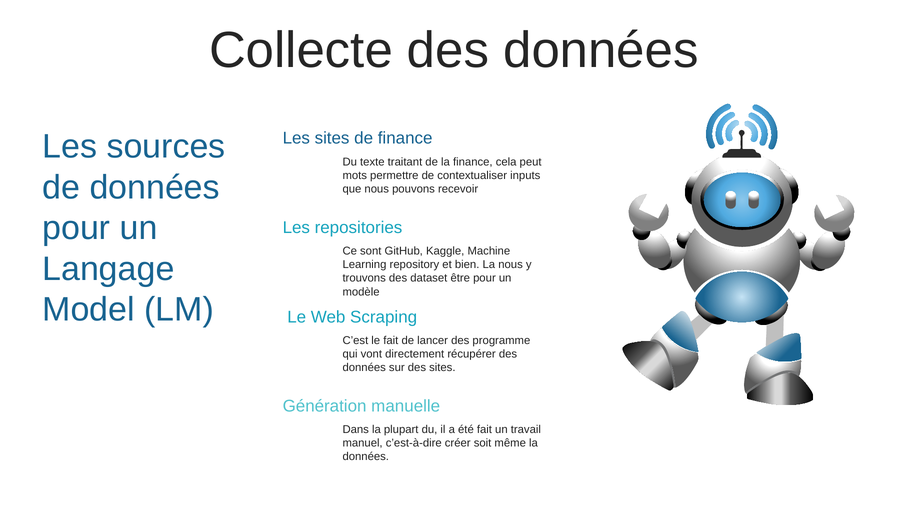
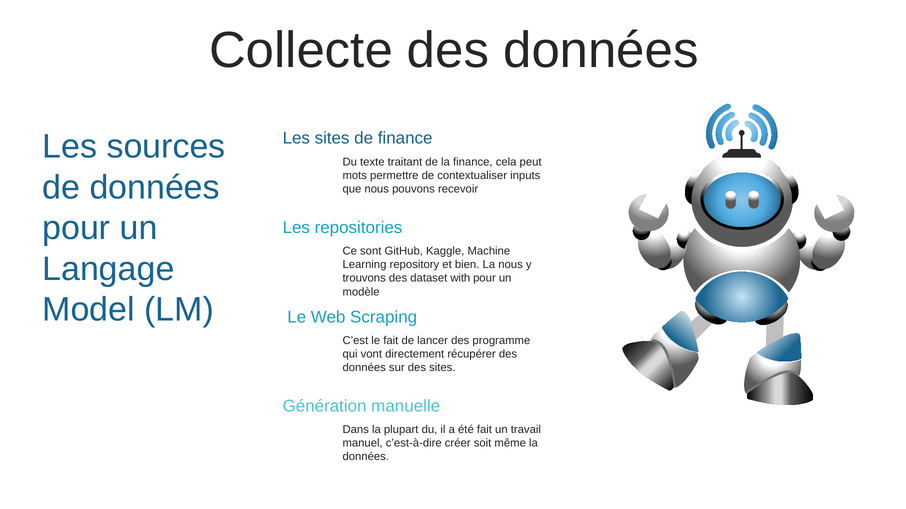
être: être -> with
